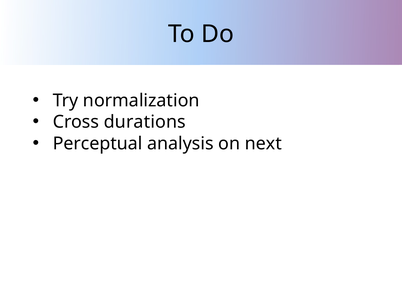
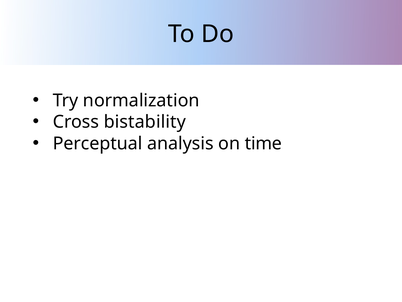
durations: durations -> bistability
next: next -> time
